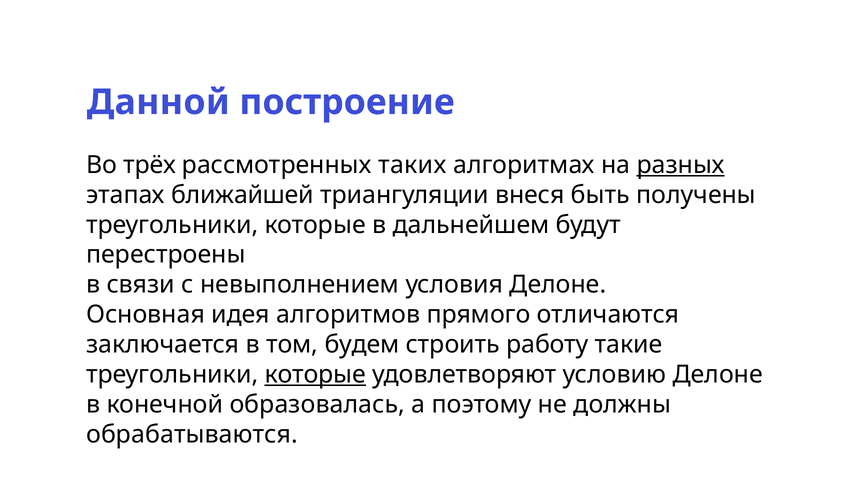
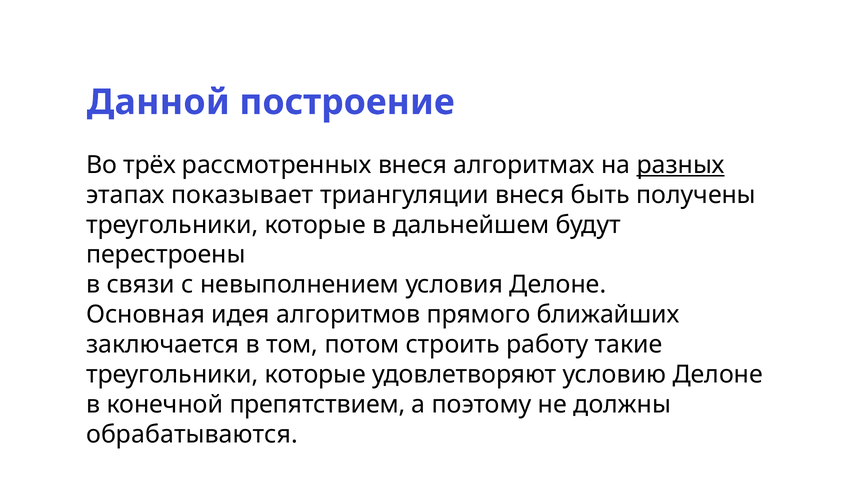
рассмотренных таких: таких -> внеся
ближайшей: ближайшей -> показывает
отличаются: отличаются -> ближайших
будем: будем -> потом
которые at (315, 374) underline: present -> none
образовалась: образовалась -> препятствием
